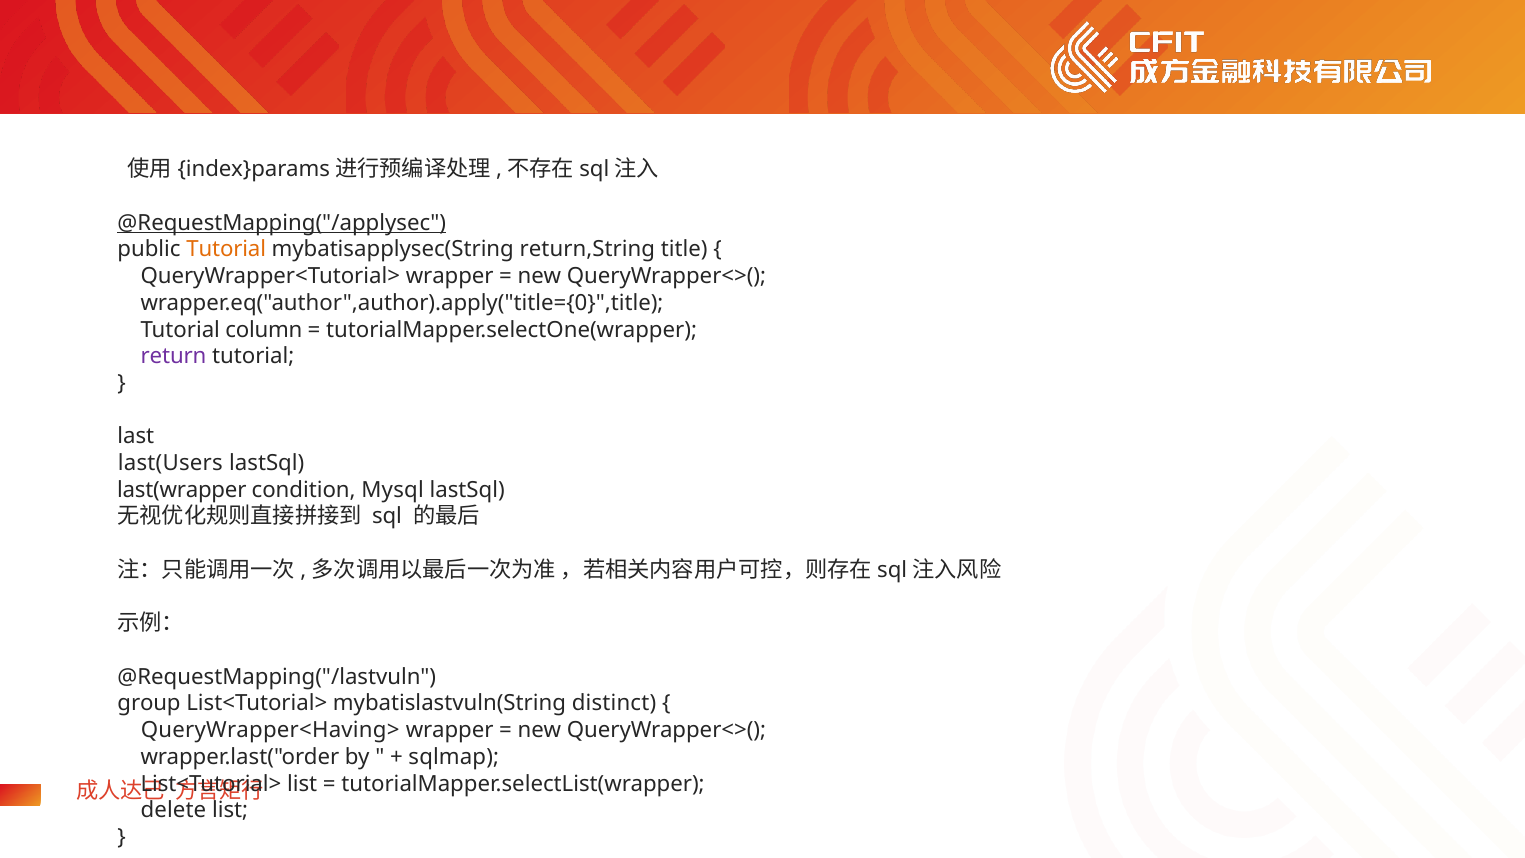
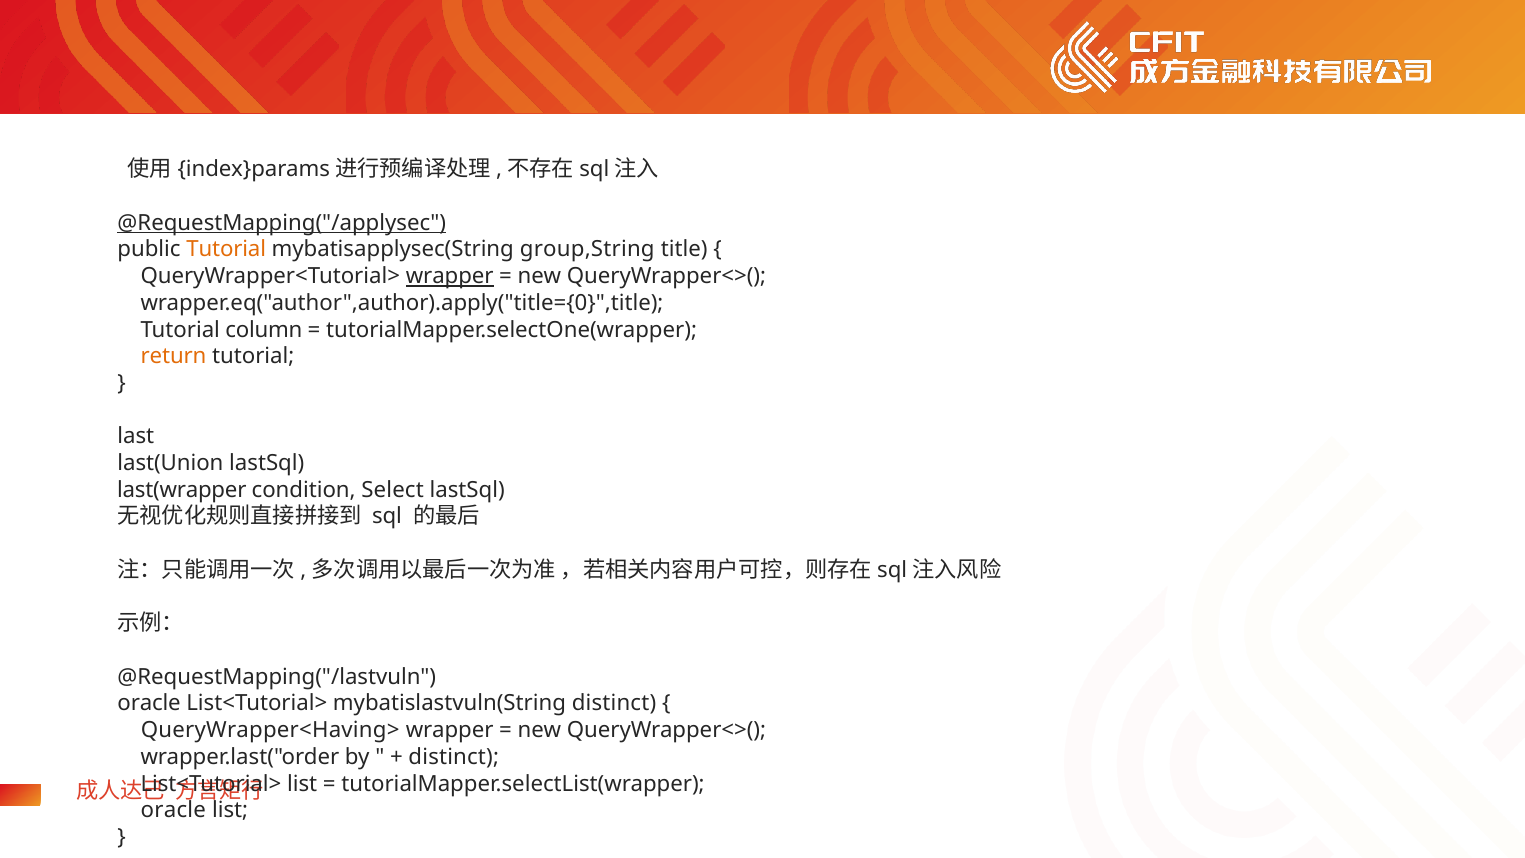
return,String: return,String -> group,String
wrapper at (450, 276) underline: none -> present
return colour: purple -> orange
last(Users: last(Users -> last(Union
Mysql: Mysql -> Select
group at (149, 703): group -> oracle
sqlmap at (454, 757): sqlmap -> distinct
delete at (173, 810): delete -> oracle
